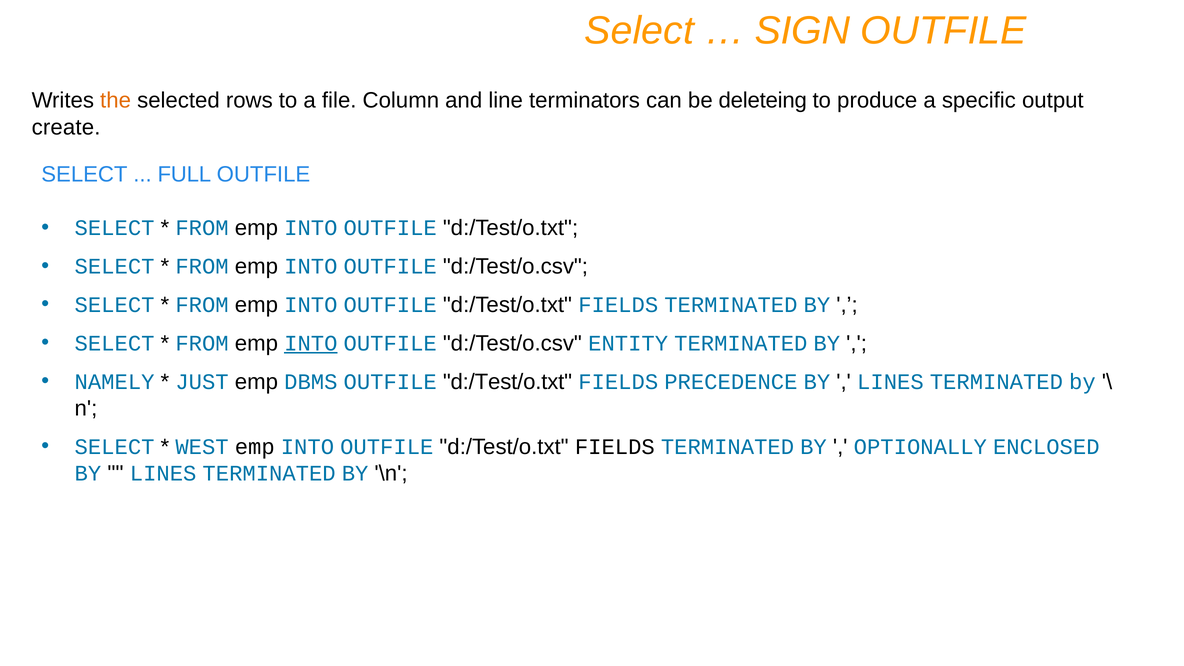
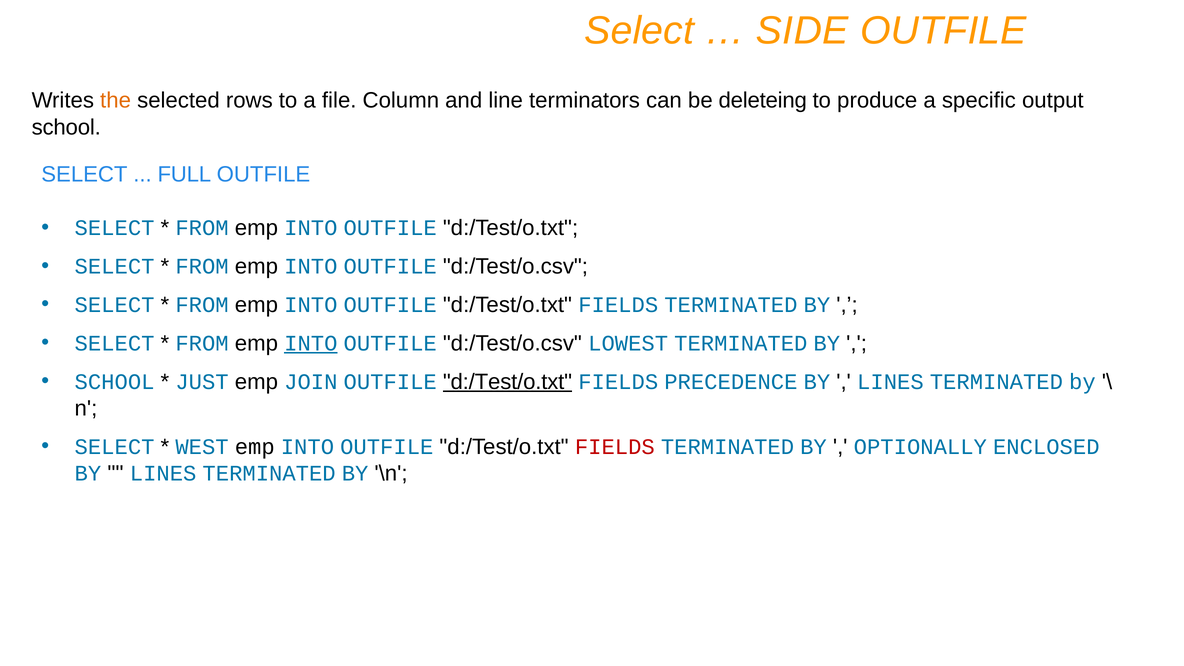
SIGN: SIGN -> SIDE
create at (66, 127): create -> school
ENTITY: ENTITY -> LOWEST
NAMELY at (115, 382): NAMELY -> SCHOOL
DBMS: DBMS -> JOIN
d:/Test/o.txt at (507, 382) underline: none -> present
FIELDS at (615, 447) colour: black -> red
